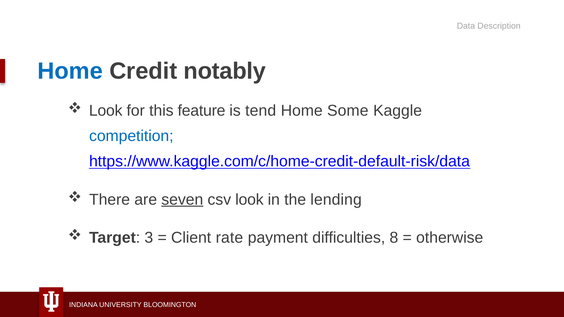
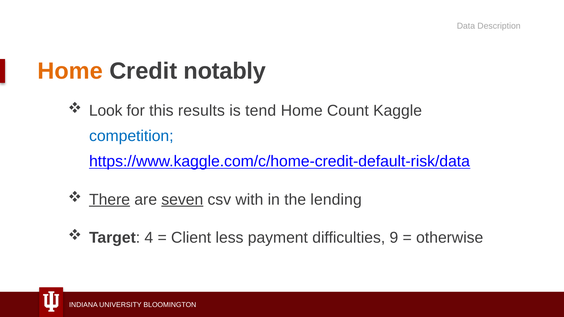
Home at (70, 71) colour: blue -> orange
feature: feature -> results
Some: Some -> Count
There underline: none -> present
csv look: look -> with
3: 3 -> 4
rate: rate -> less
8: 8 -> 9
